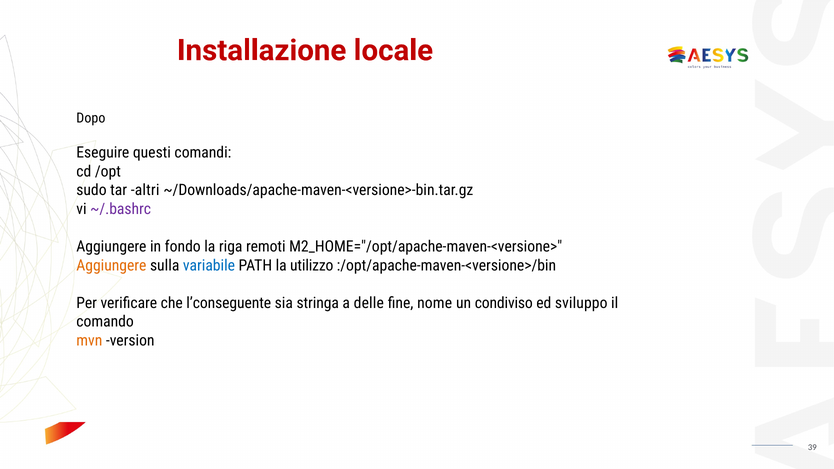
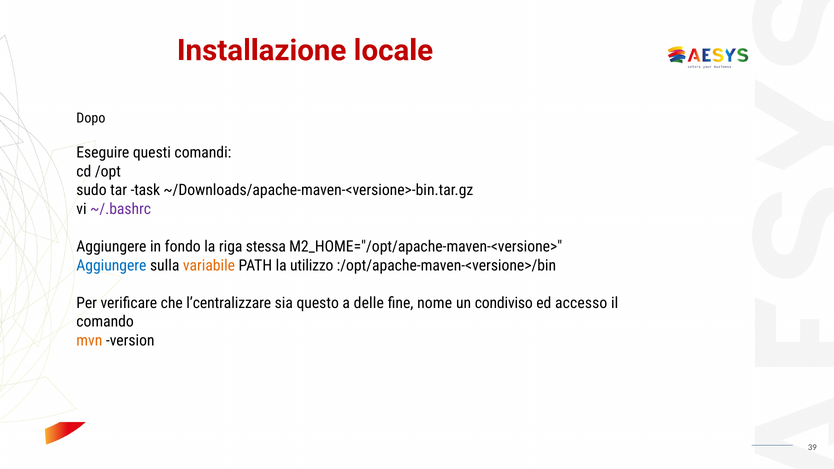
altri: altri -> task
remoti: remoti -> stessa
Aggiungere at (111, 265) colour: orange -> blue
variabile colour: blue -> orange
l’conseguente: l’conseguente -> l’centralizzare
stringa: stringa -> questo
sviluppo: sviluppo -> accesso
